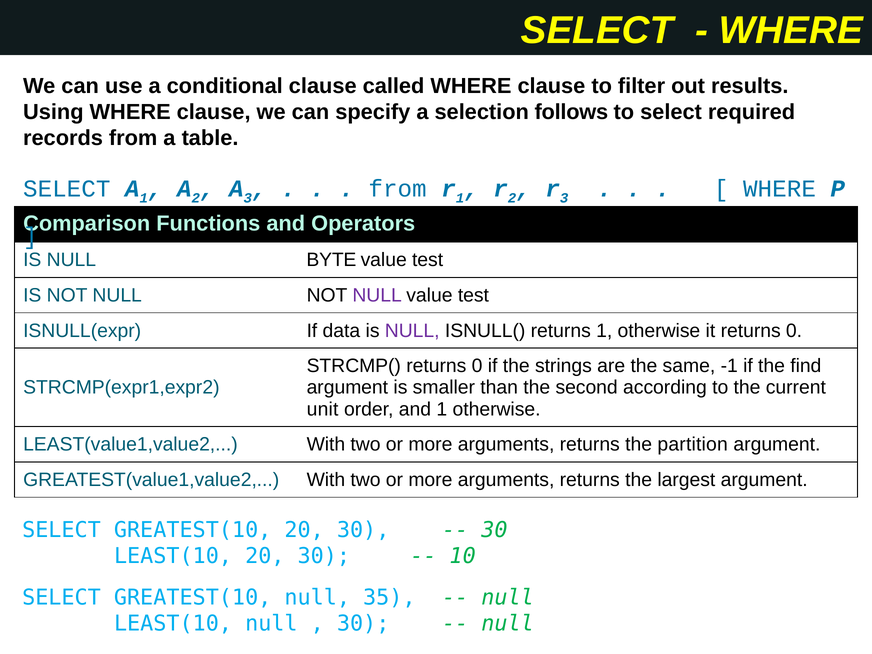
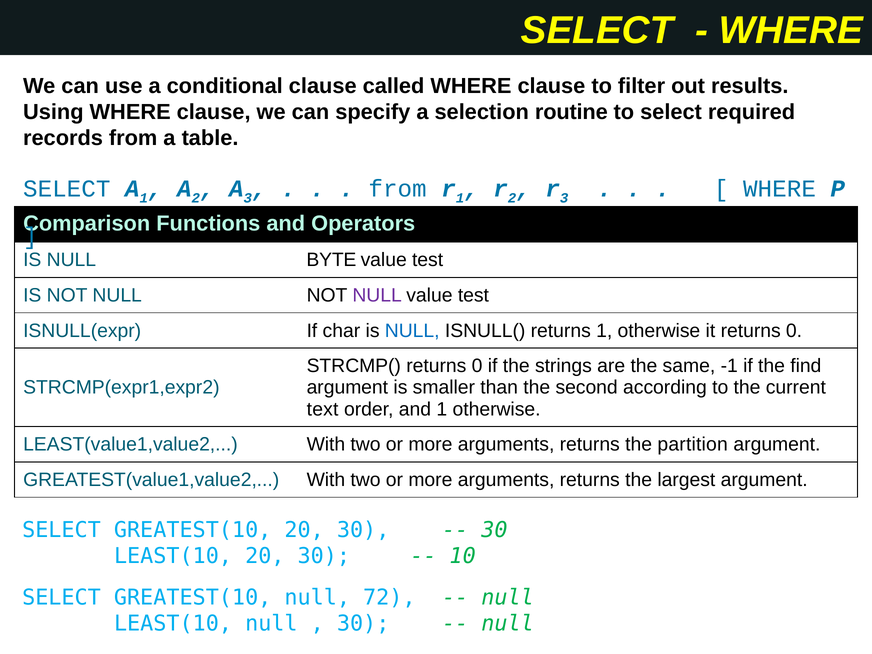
follows: follows -> routine
data: data -> char
NULL at (412, 331) colour: purple -> blue
unit: unit -> text
35: 35 -> 72
